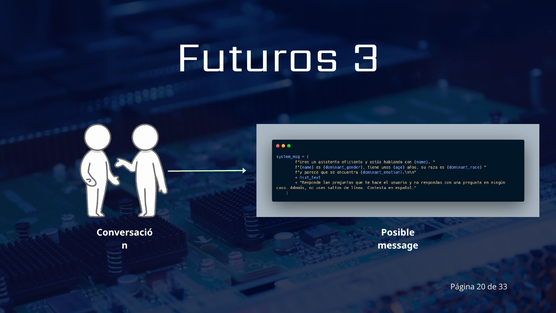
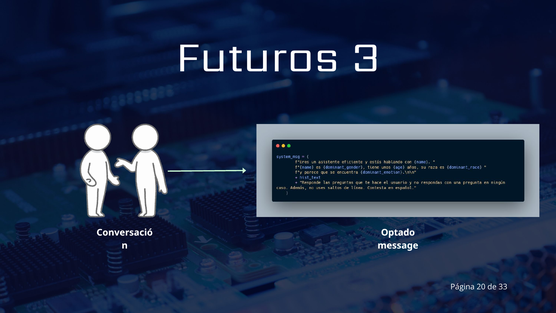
Posible: Posible -> Optado
